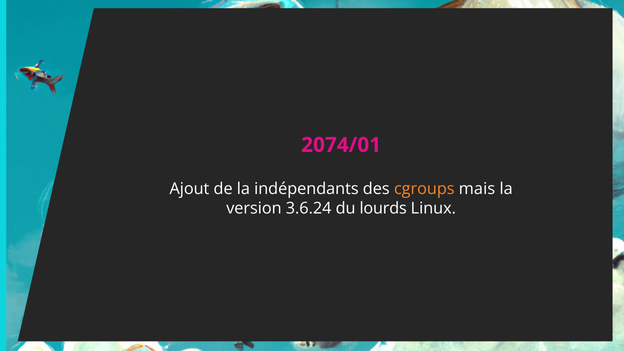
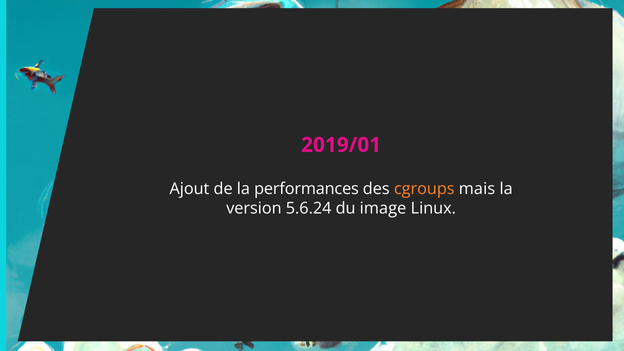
2074/01: 2074/01 -> 2019/01
indépendants: indépendants -> performances
3.6.24: 3.6.24 -> 5.6.24
lourds: lourds -> image
